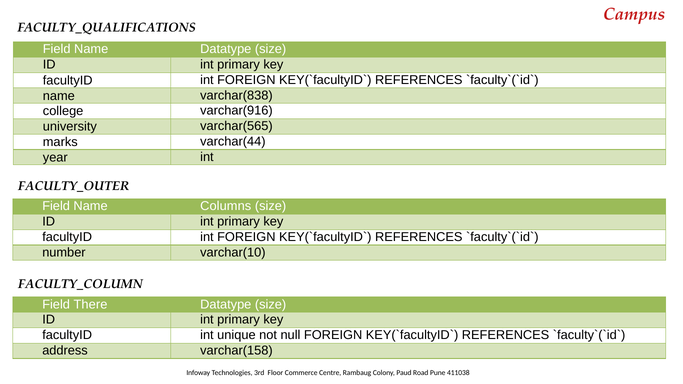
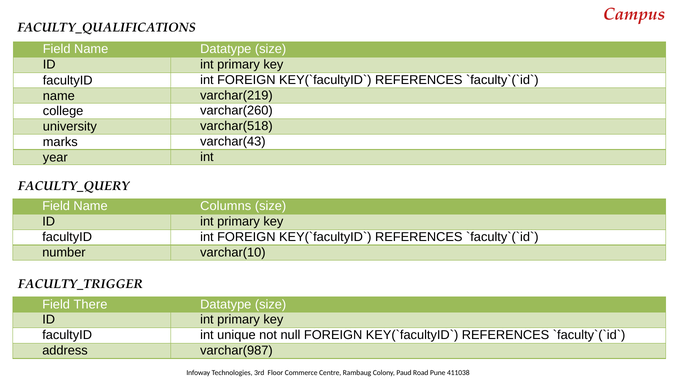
varchar(838: varchar(838 -> varchar(219
varchar(916: varchar(916 -> varchar(260
varchar(565: varchar(565 -> varchar(518
varchar(44: varchar(44 -> varchar(43
FACULTY_OUTER: FACULTY_OUTER -> FACULTY_QUERY
FACULTY_COLUMN: FACULTY_COLUMN -> FACULTY_TRIGGER
varchar(158: varchar(158 -> varchar(987
